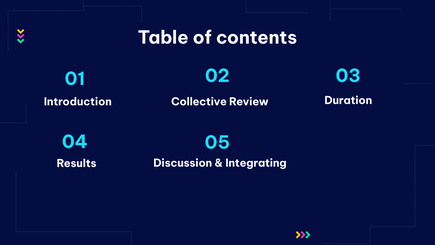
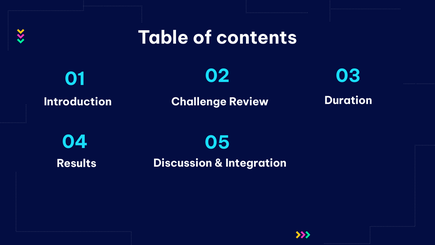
Collective: Collective -> Challenge
Integrating: Integrating -> Integration
